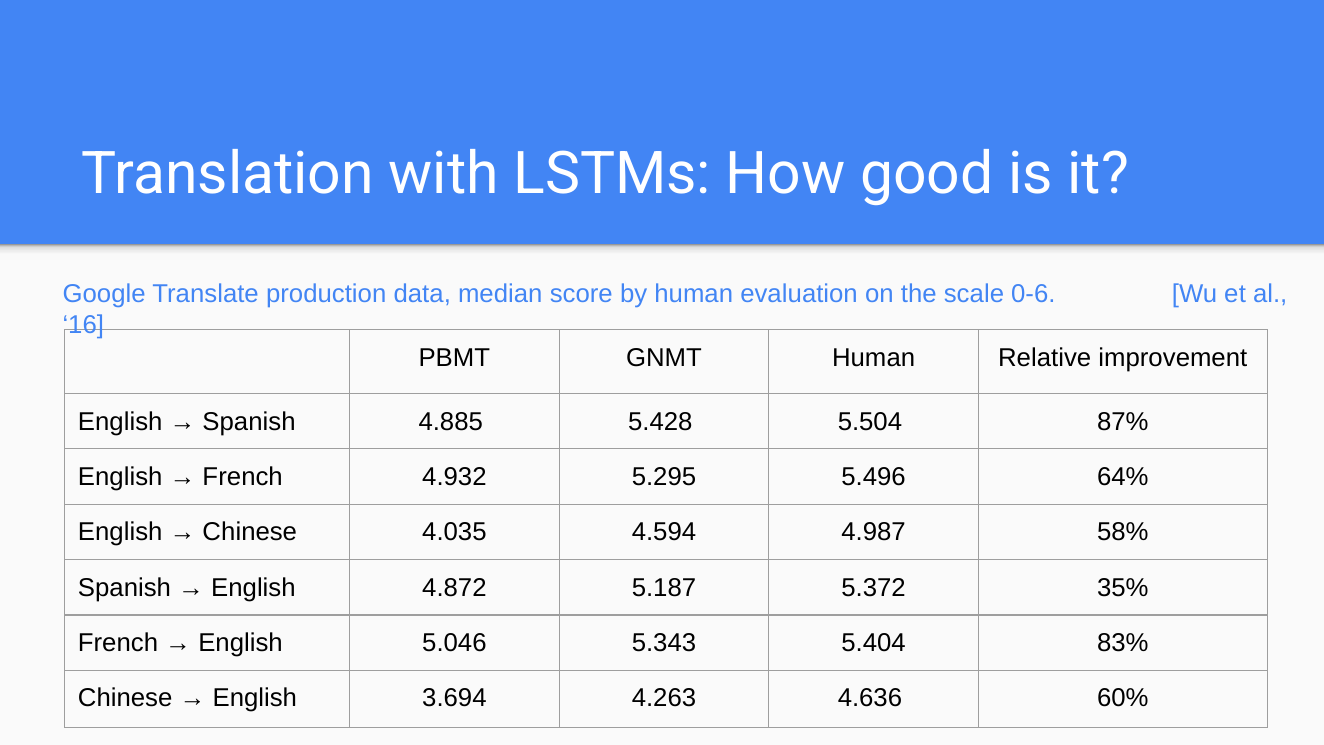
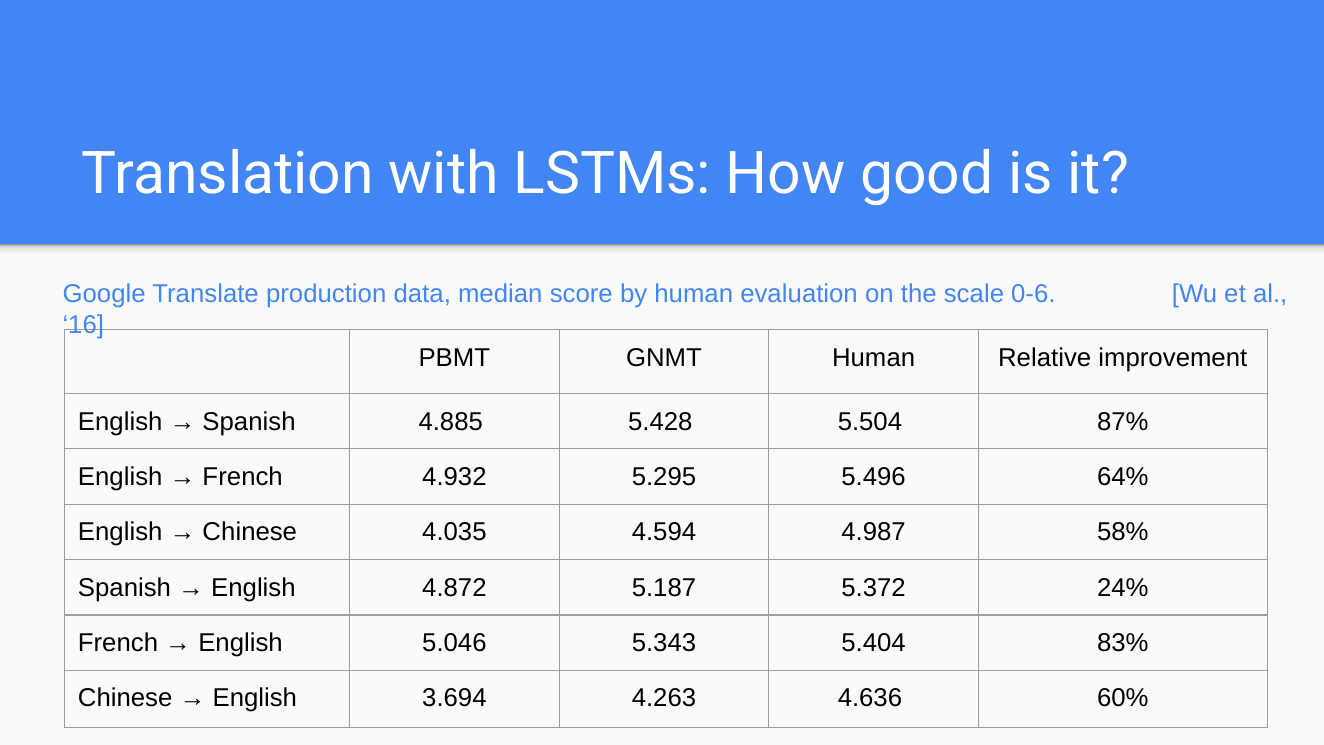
35%: 35% -> 24%
